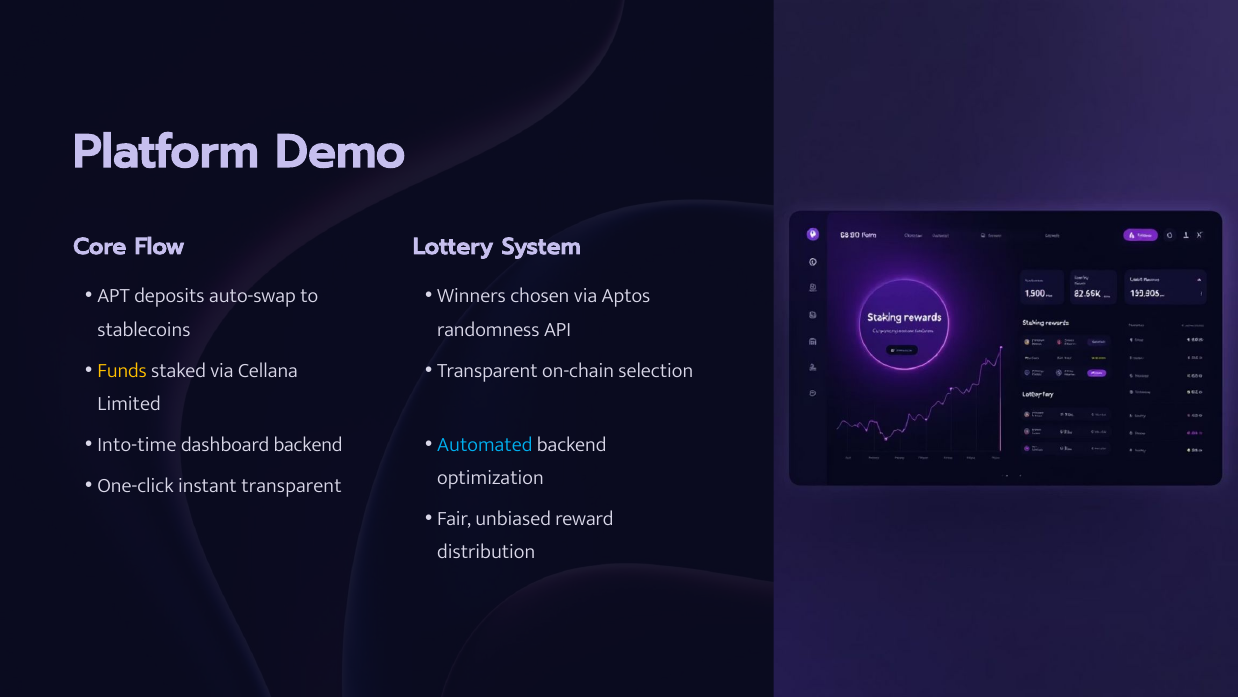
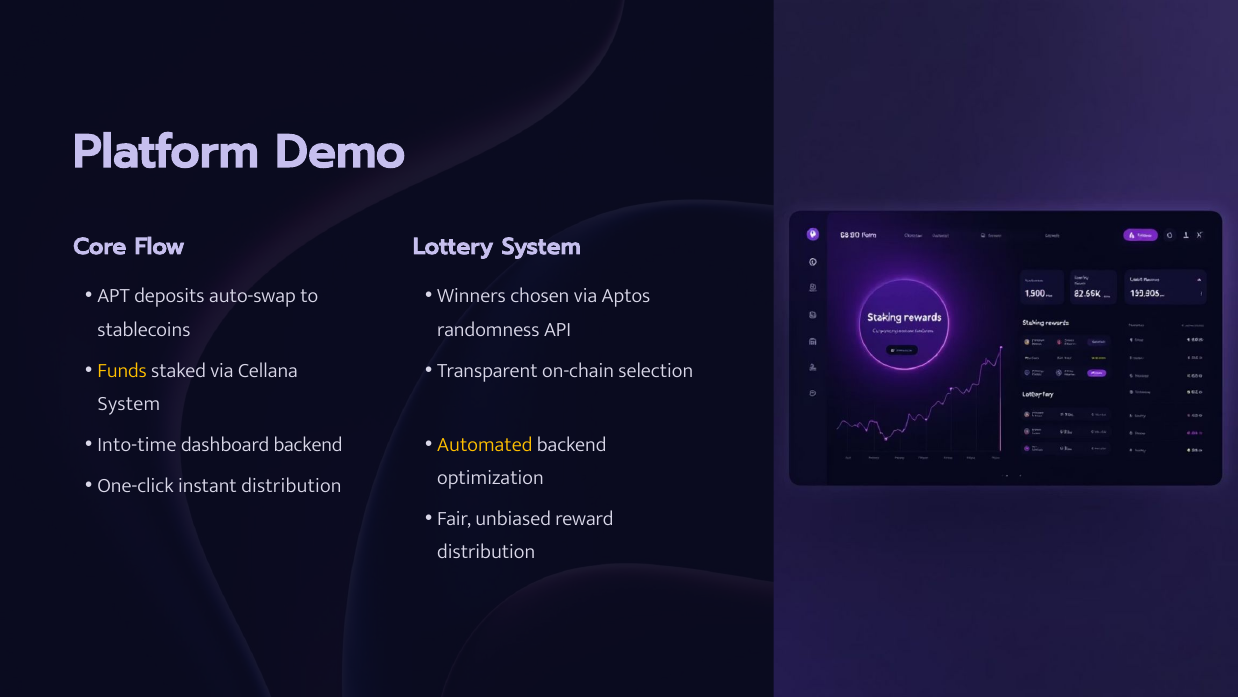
Limited at (129, 403): Limited -> System
Automated colour: light blue -> yellow
instant transparent: transparent -> distribution
